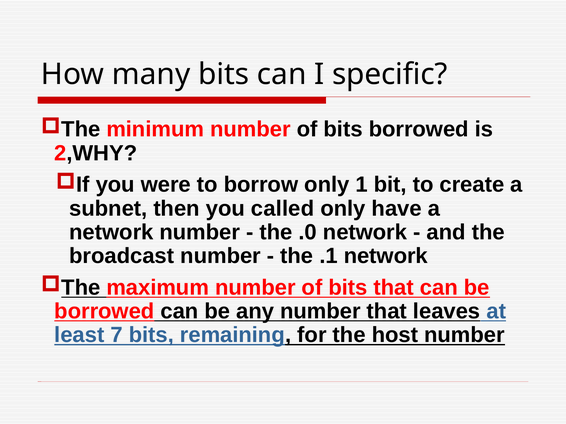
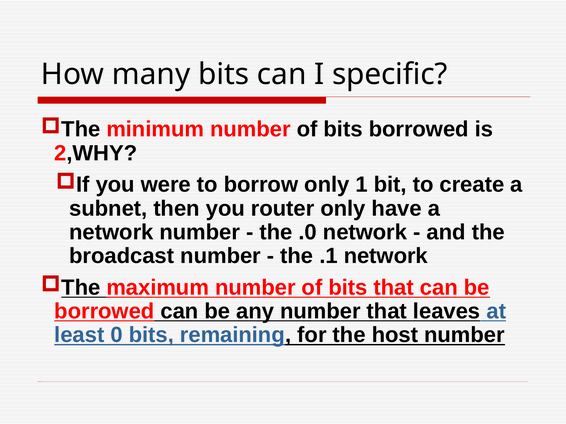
called: called -> router
7: 7 -> 0
